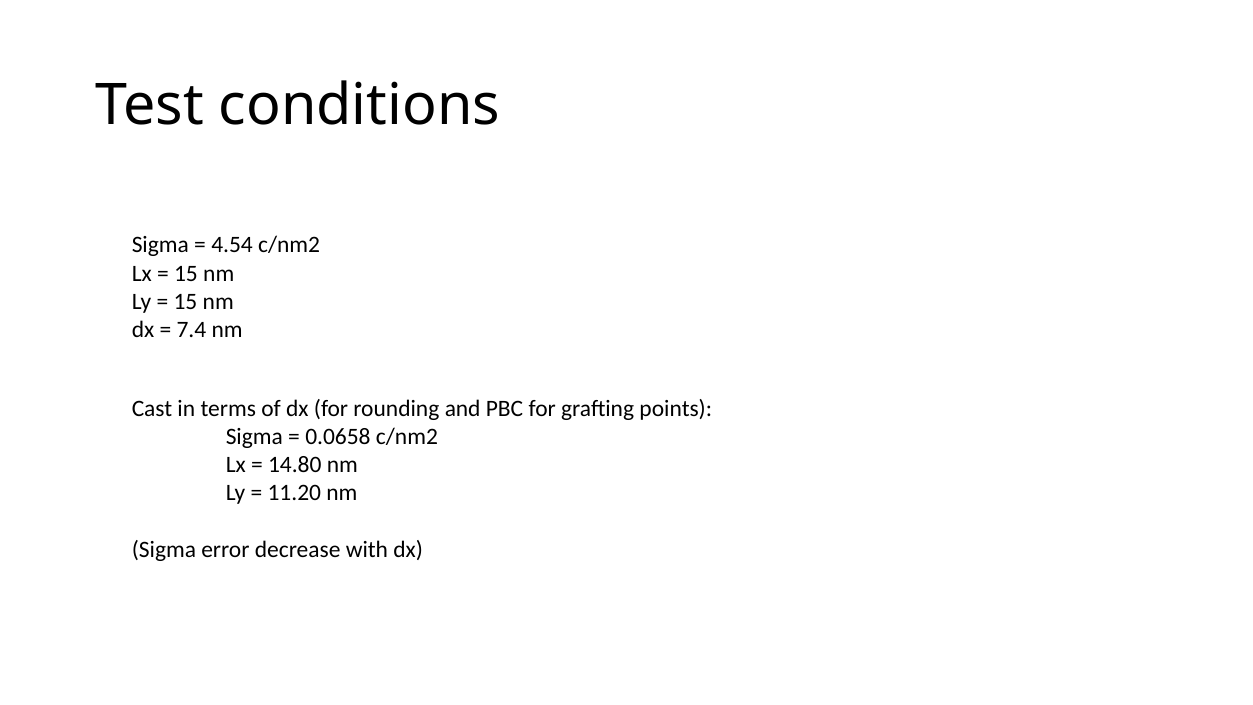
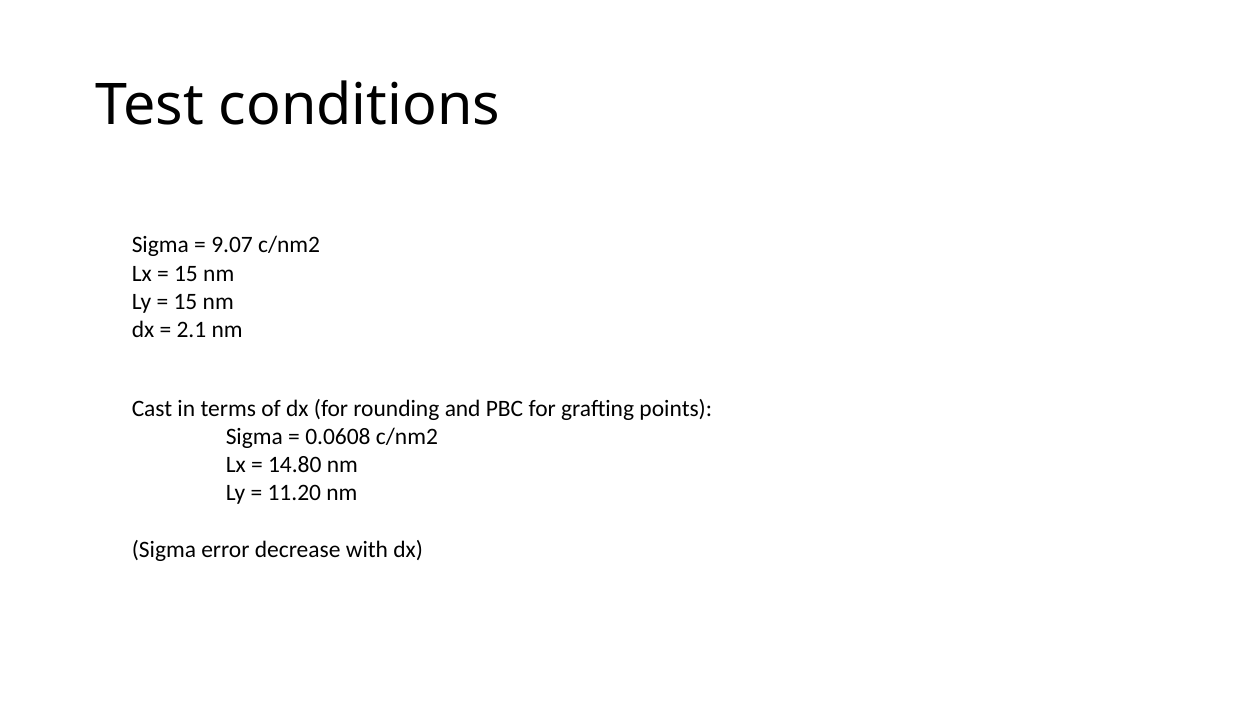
4.54: 4.54 -> 9.07
7.4: 7.4 -> 2.1
0.0658: 0.0658 -> 0.0608
